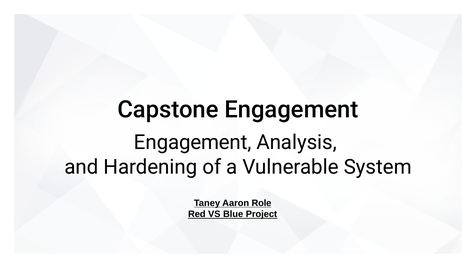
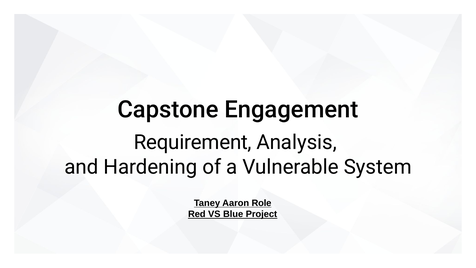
Engagement at (193, 142): Engagement -> Requirement
